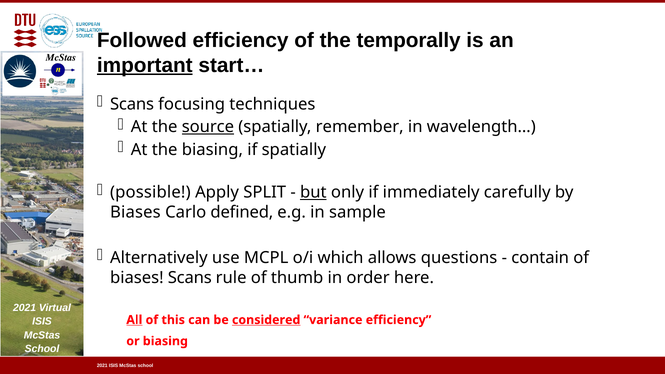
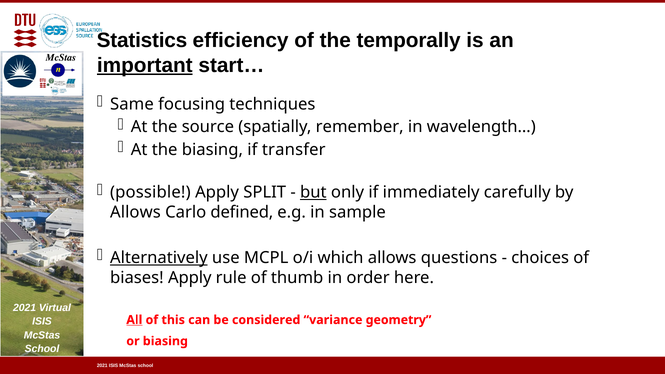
Followed: Followed -> Statistics
Scans at (132, 104): Scans -> Same
source underline: present -> none
if spatially: spatially -> transfer
Biases at (135, 212): Biases -> Allows
Alternatively underline: none -> present
contain: contain -> choices
biases Scans: Scans -> Apply
considered underline: present -> none
variance efficiency: efficiency -> geometry
